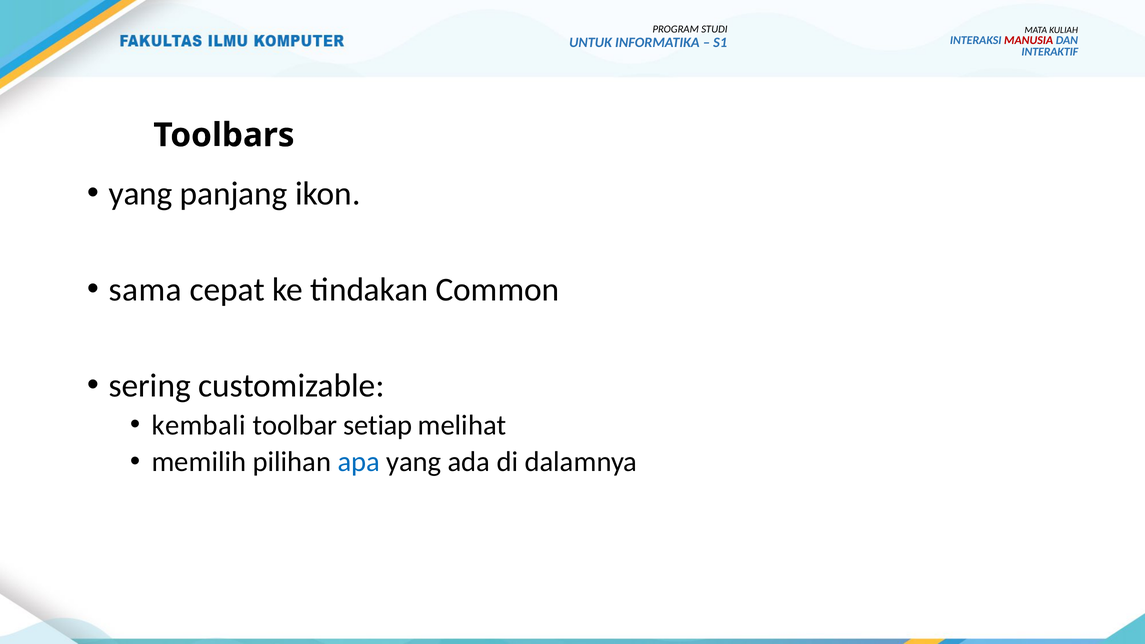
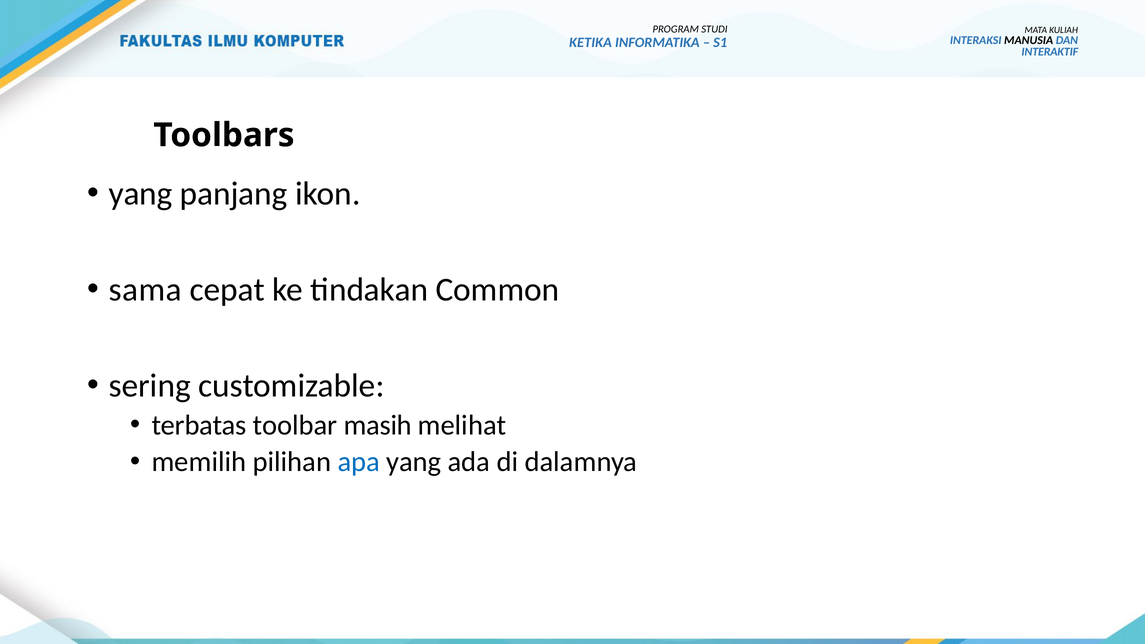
MANUSIA colour: red -> black
UNTUK: UNTUK -> KETIKA
kembali: kembali -> terbatas
setiap: setiap -> masih
